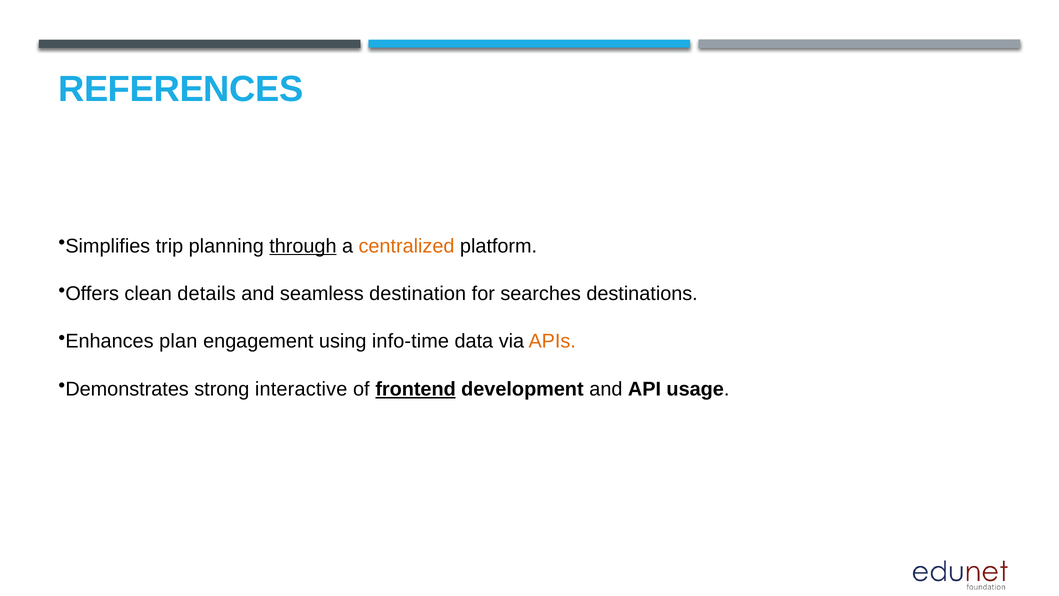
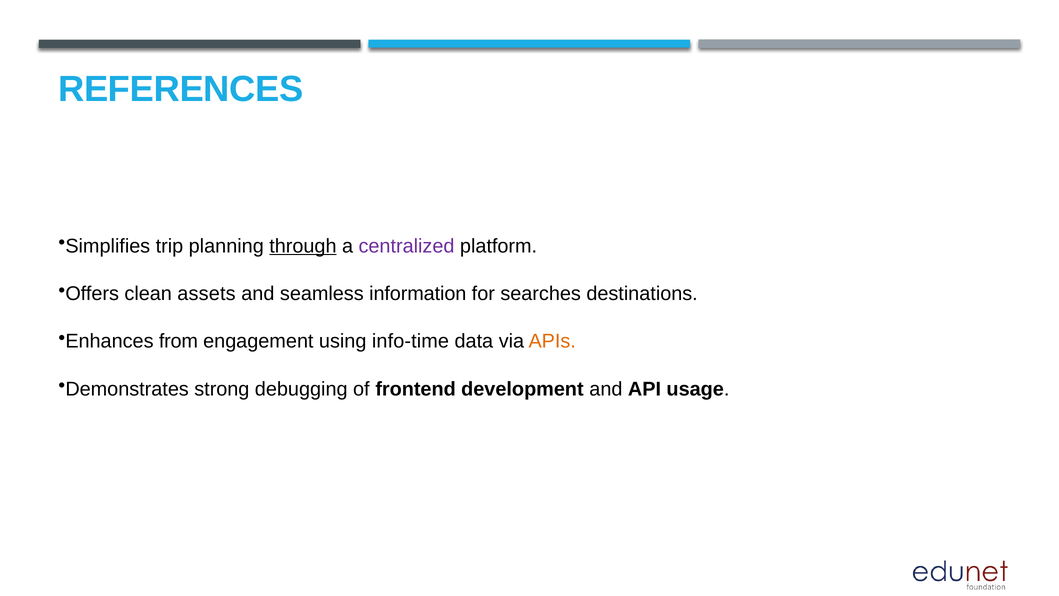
centralized colour: orange -> purple
details: details -> assets
destination: destination -> information
plan: plan -> from
interactive: interactive -> debugging
frontend underline: present -> none
